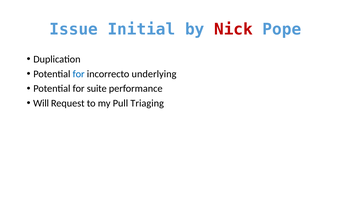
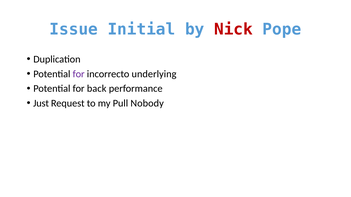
for at (79, 74) colour: blue -> purple
suite: suite -> back
Will: Will -> Just
Triaging: Triaging -> Nobody
